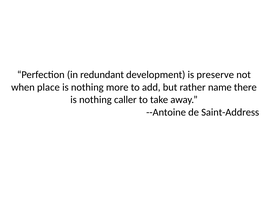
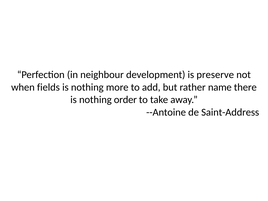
redundant: redundant -> neighbour
place: place -> fields
caller: caller -> order
